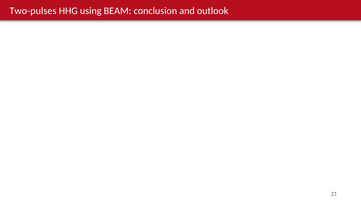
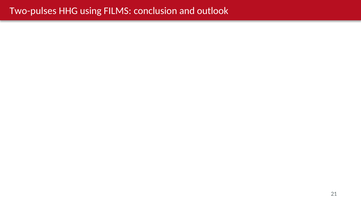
BEAM: BEAM -> FILMS
